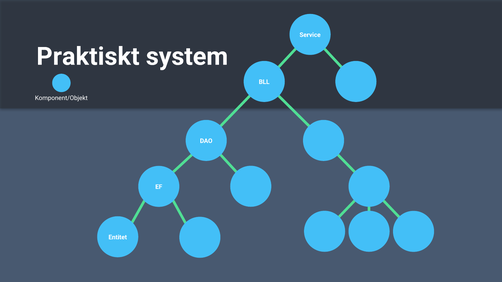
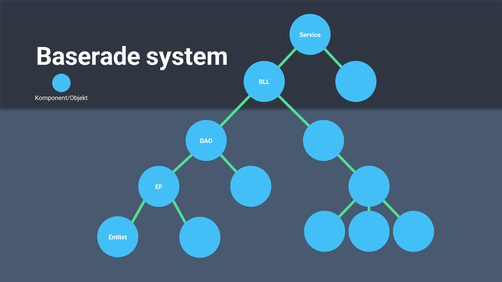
Praktiskt: Praktiskt -> Baserade
